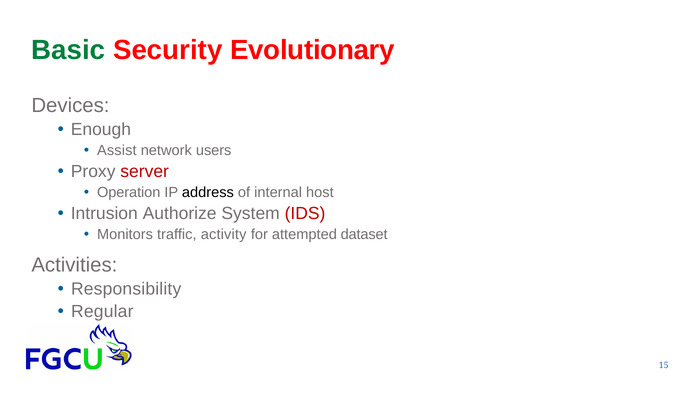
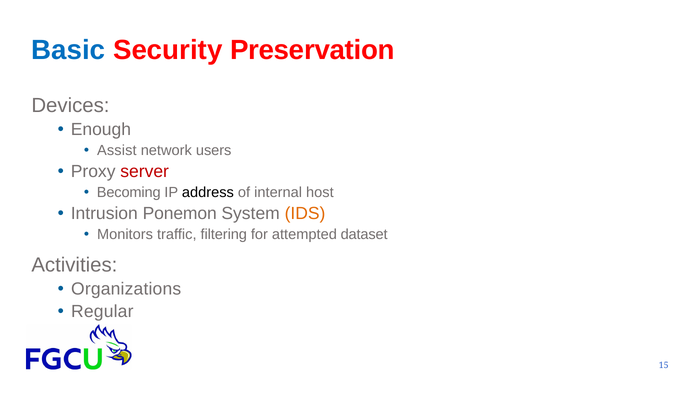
Basic colour: green -> blue
Evolutionary: Evolutionary -> Preservation
Operation: Operation -> Becoming
Authorize: Authorize -> Ponemon
IDS colour: red -> orange
activity: activity -> filtering
Responsibility: Responsibility -> Organizations
